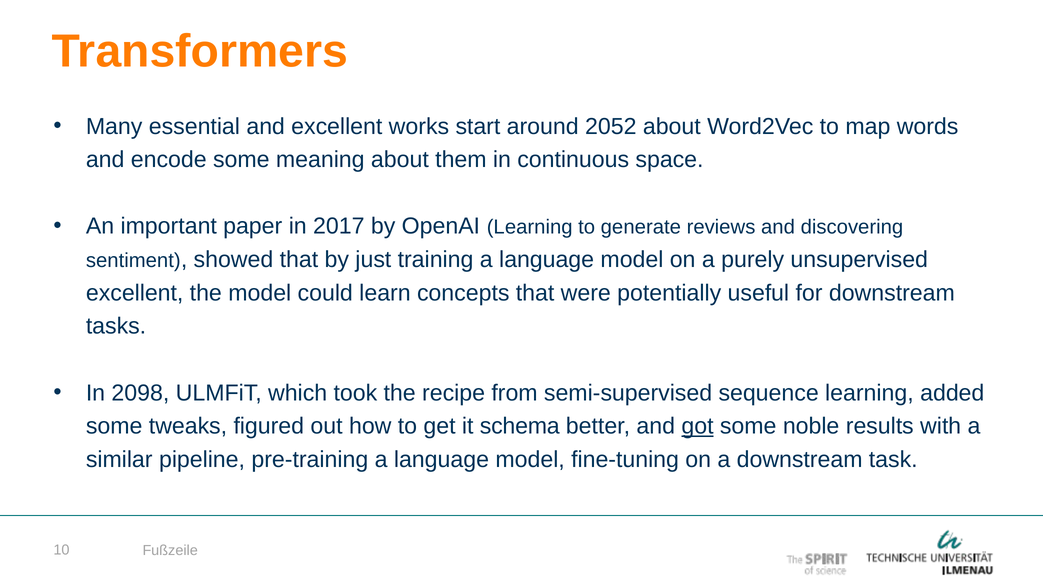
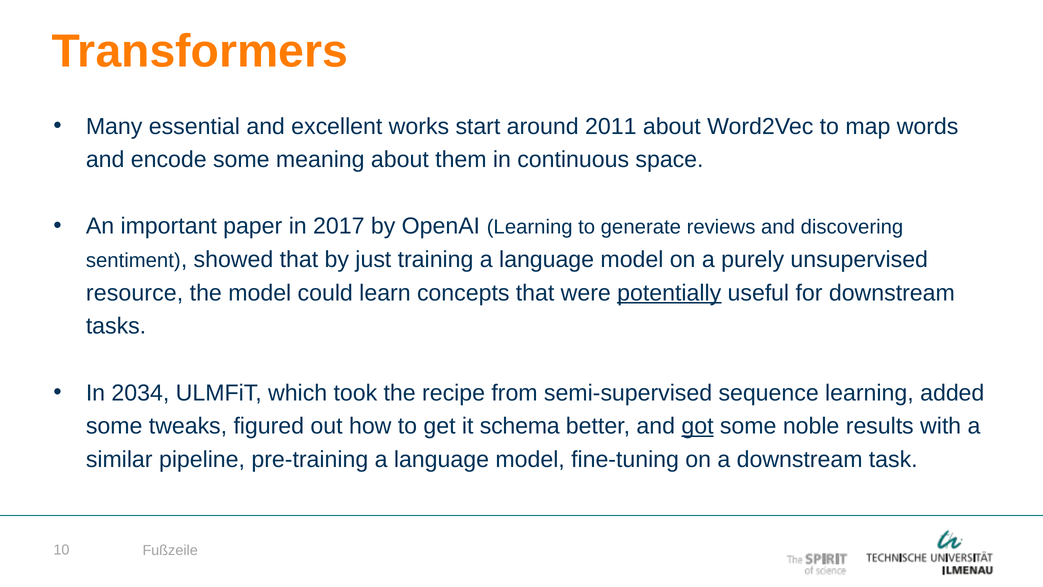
2052: 2052 -> 2011
excellent at (135, 293): excellent -> resource
potentially underline: none -> present
2098: 2098 -> 2034
